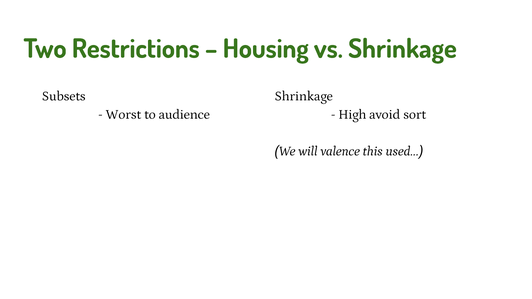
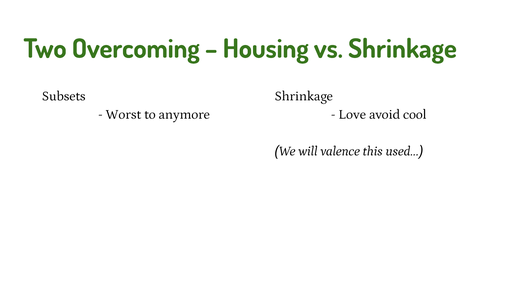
Restrictions: Restrictions -> Overcoming
audience: audience -> anymore
High: High -> Love
sort: sort -> cool
